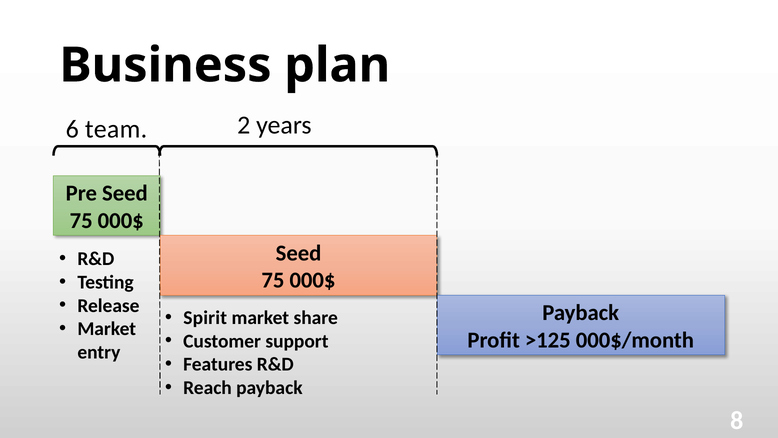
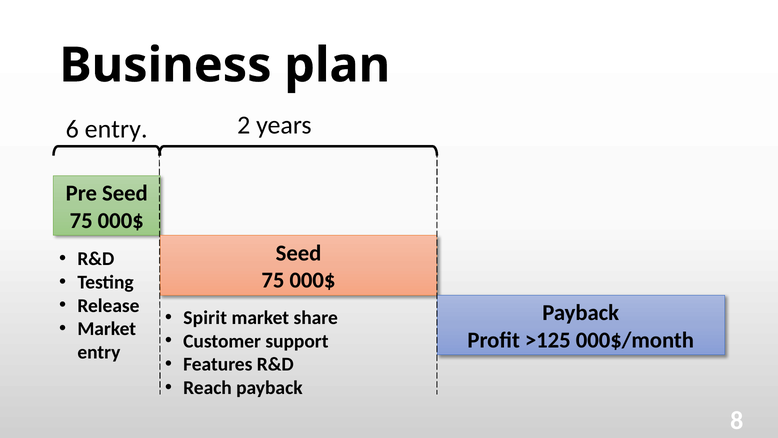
6 team: team -> entry
